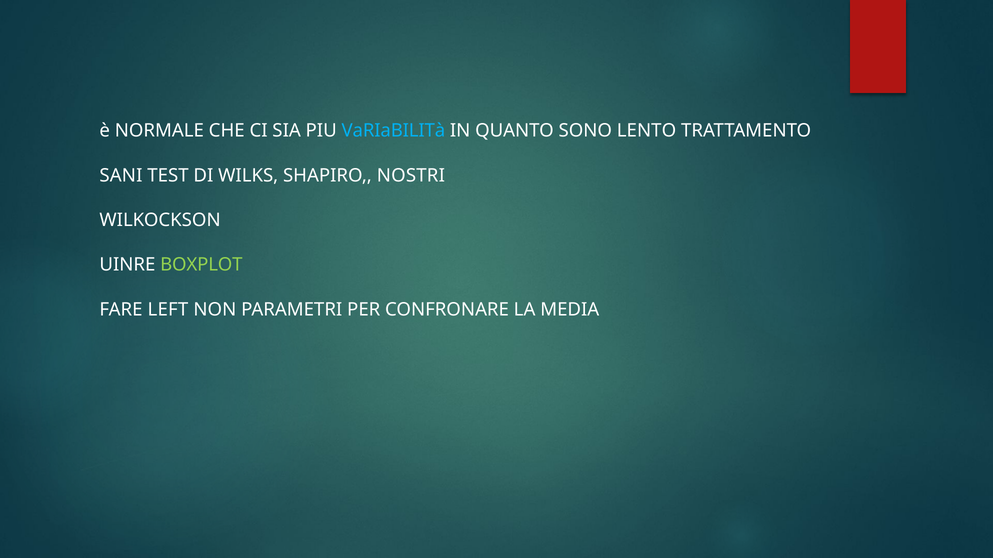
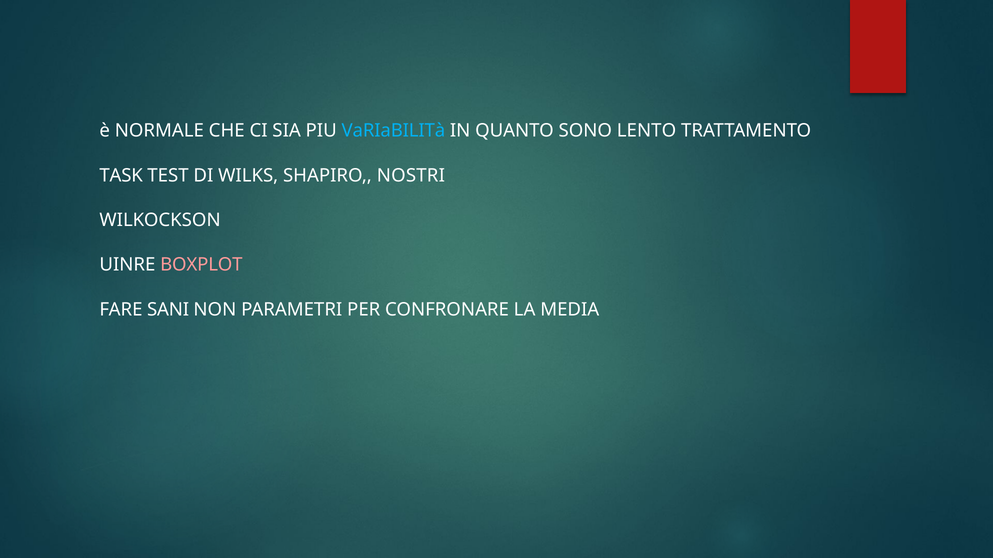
SANI: SANI -> TASK
BOXPLOT colour: light green -> pink
LEFT: LEFT -> SANI
